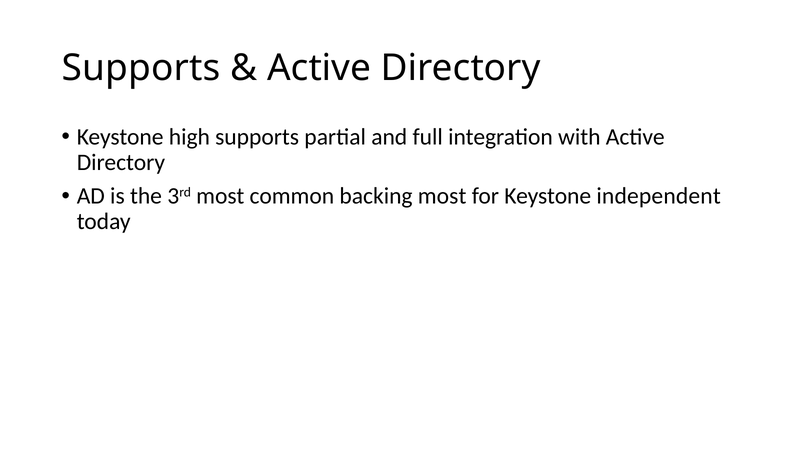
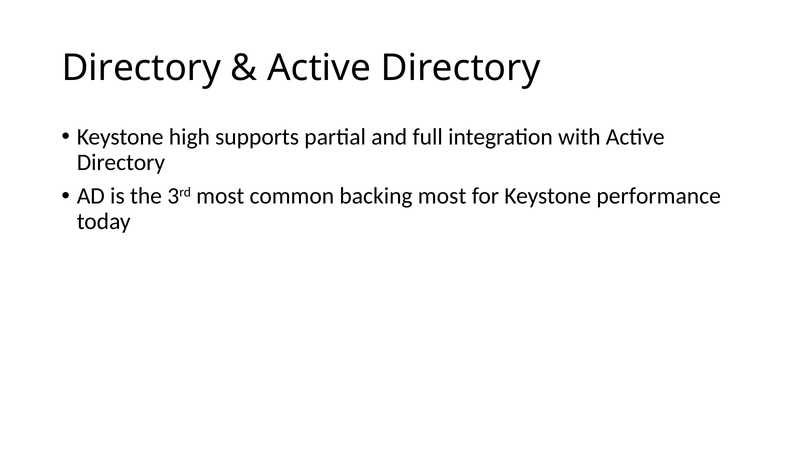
Supports at (141, 68): Supports -> Directory
independent: independent -> performance
